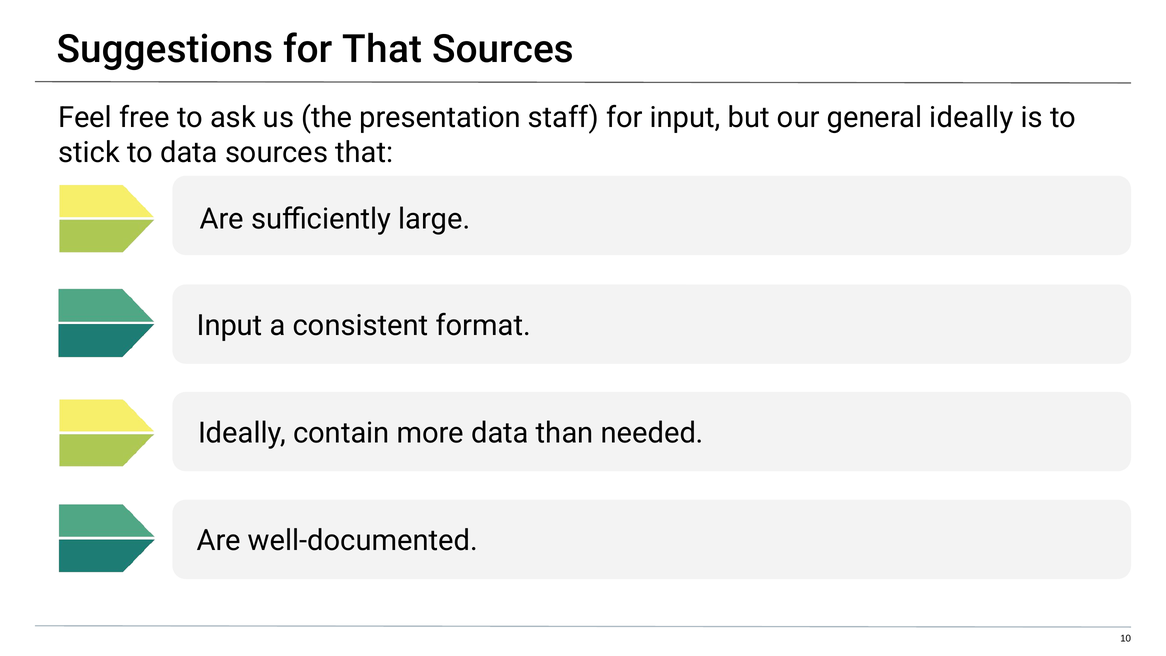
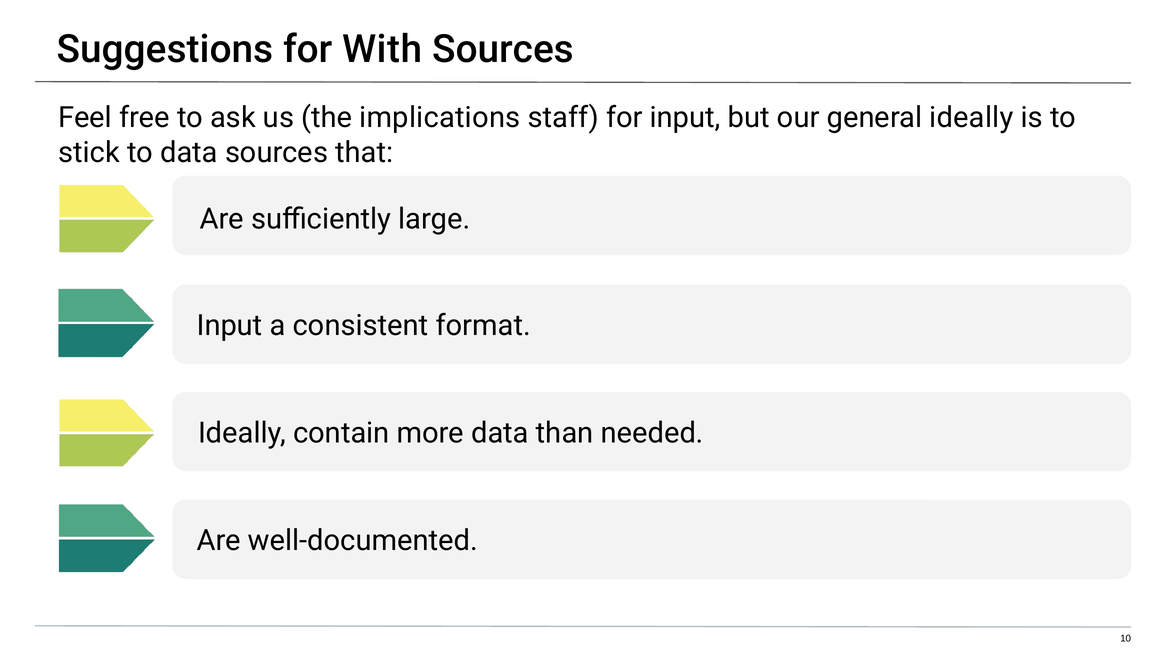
for That: That -> With
presentation: presentation -> implications
